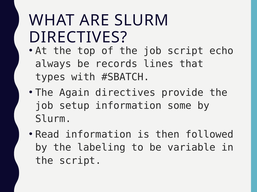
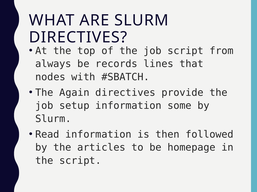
echo: echo -> from
types: types -> nodes
labeling: labeling -> articles
variable: variable -> homepage
